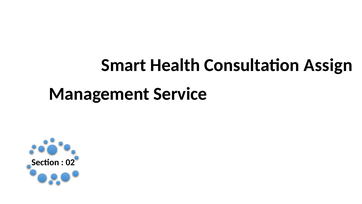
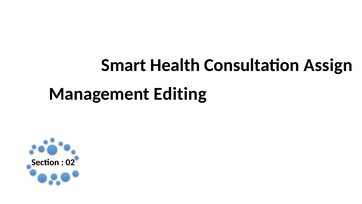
Service: Service -> Editing
